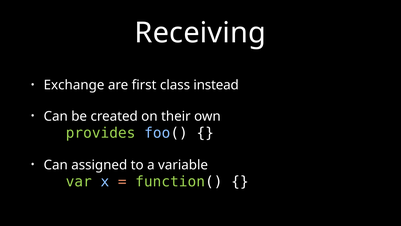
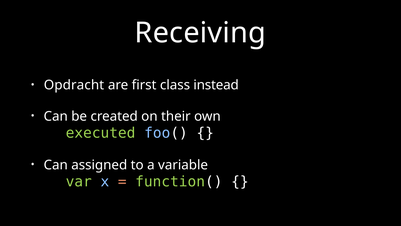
Exchange: Exchange -> Opdracht
provides: provides -> executed
